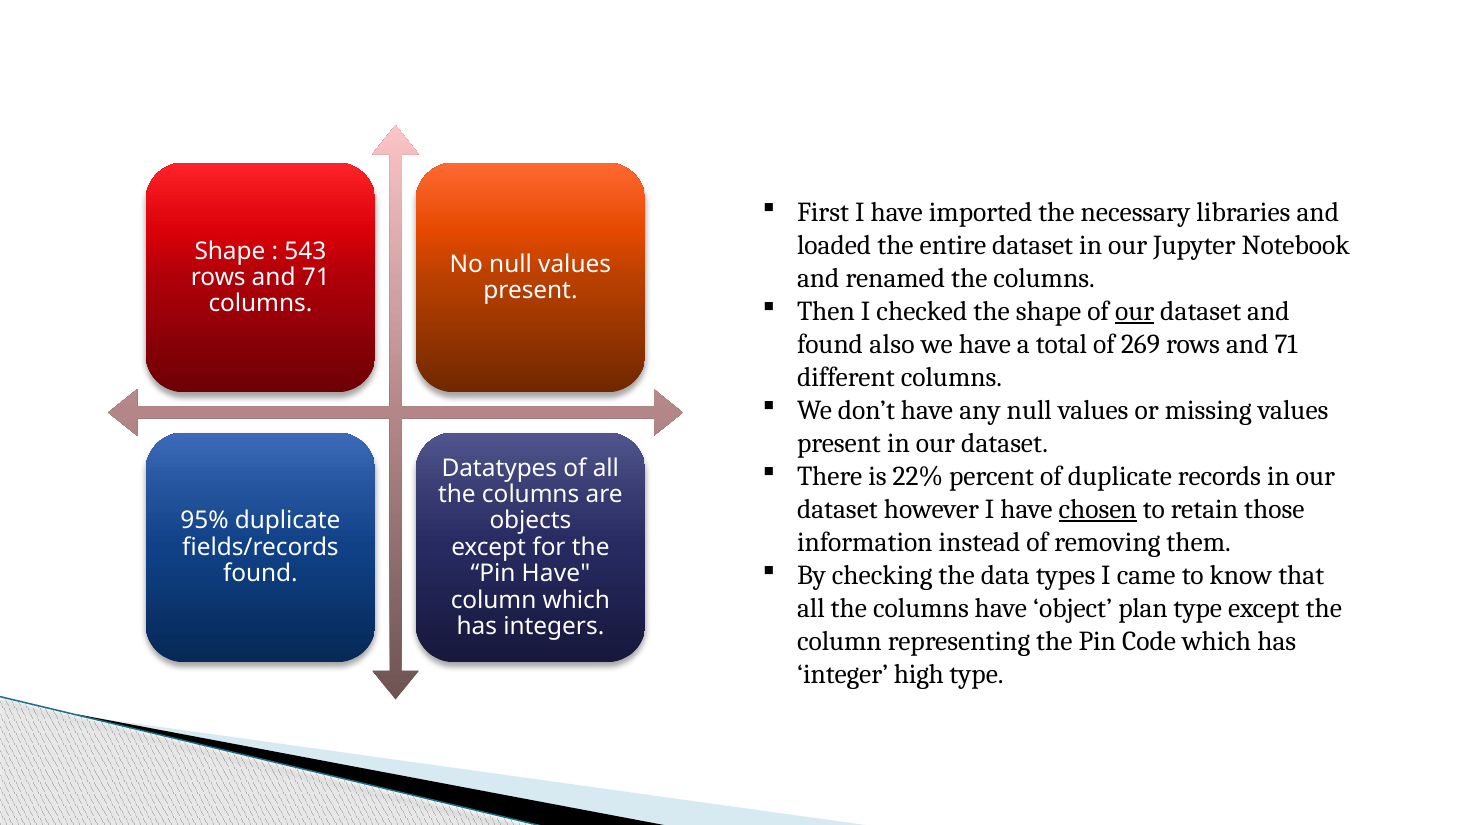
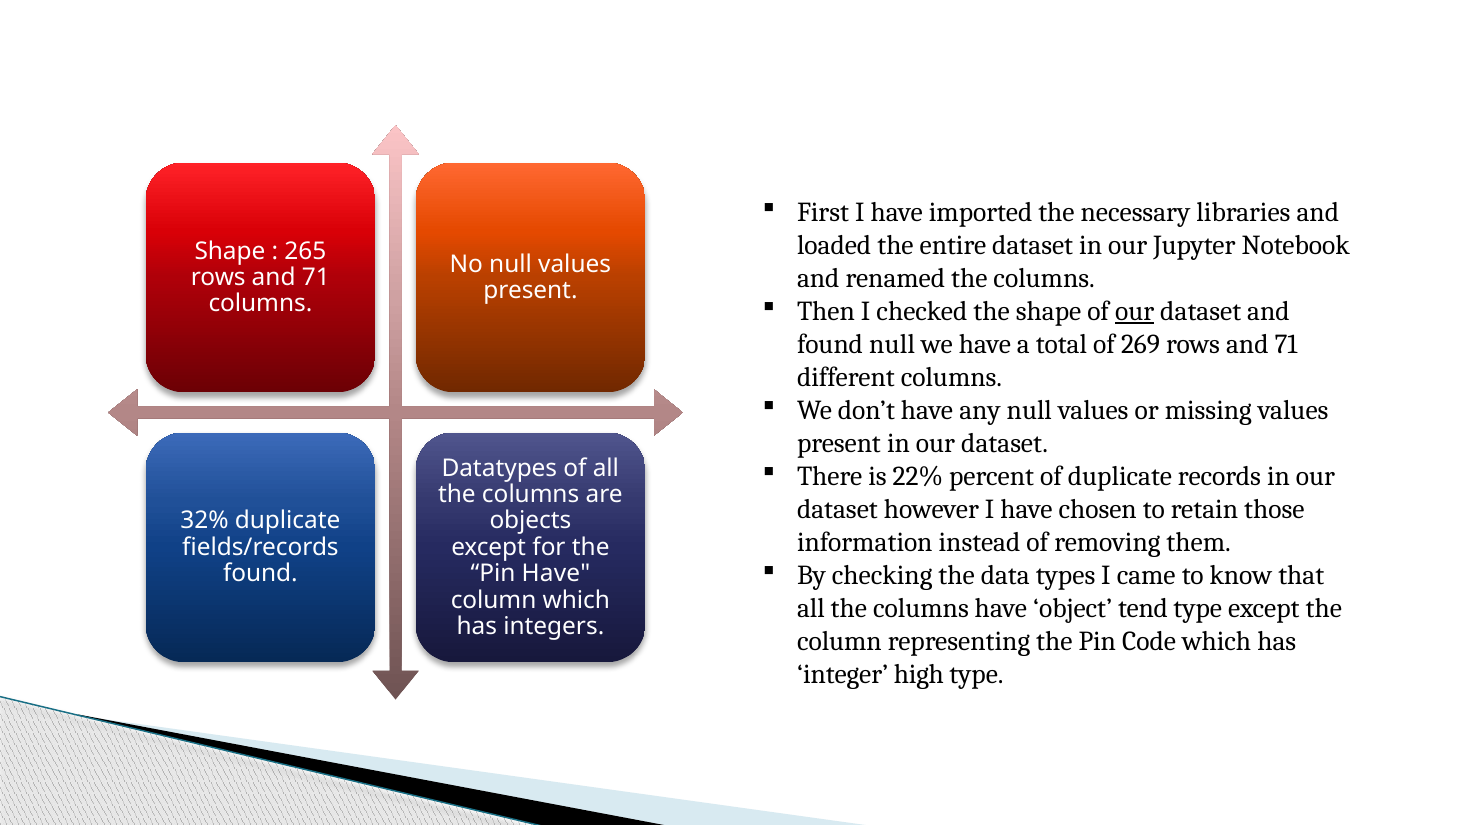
543: 543 -> 265
found also: also -> null
chosen underline: present -> none
95%: 95% -> 32%
plan: plan -> tend
